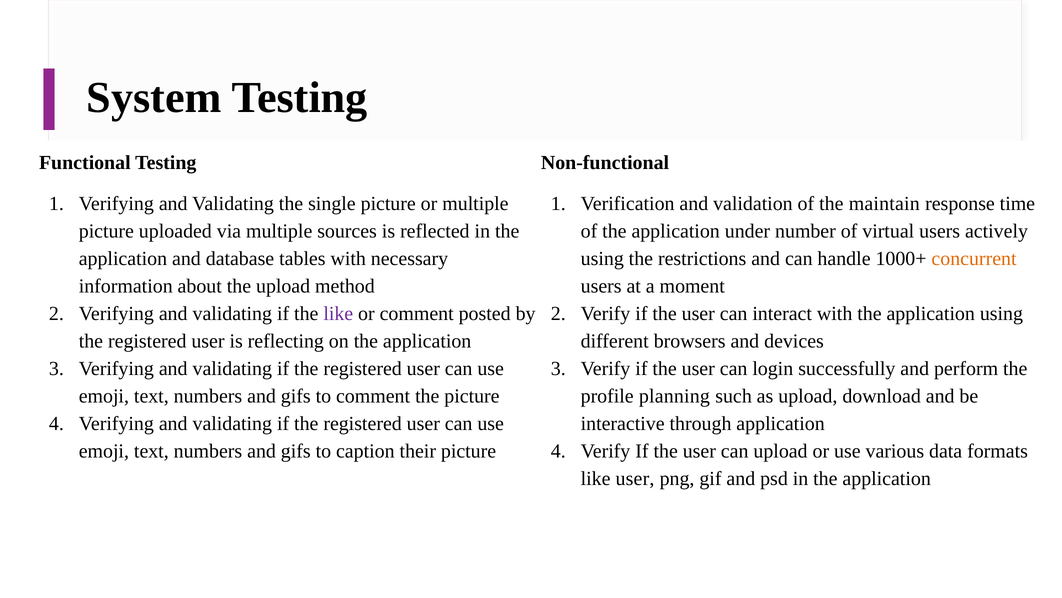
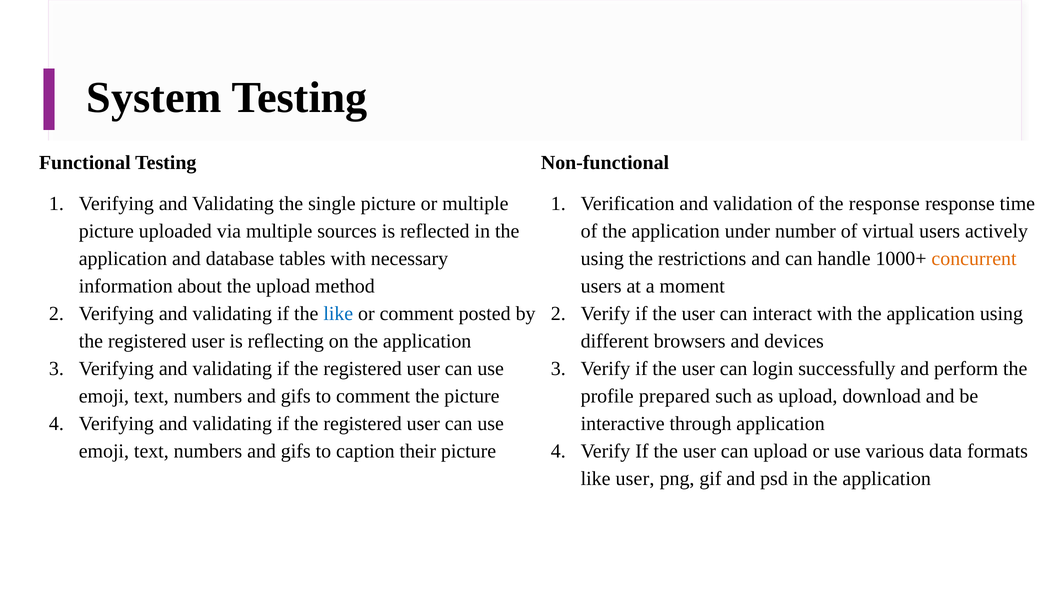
the maintain: maintain -> response
like at (338, 313) colour: purple -> blue
planning: planning -> prepared
